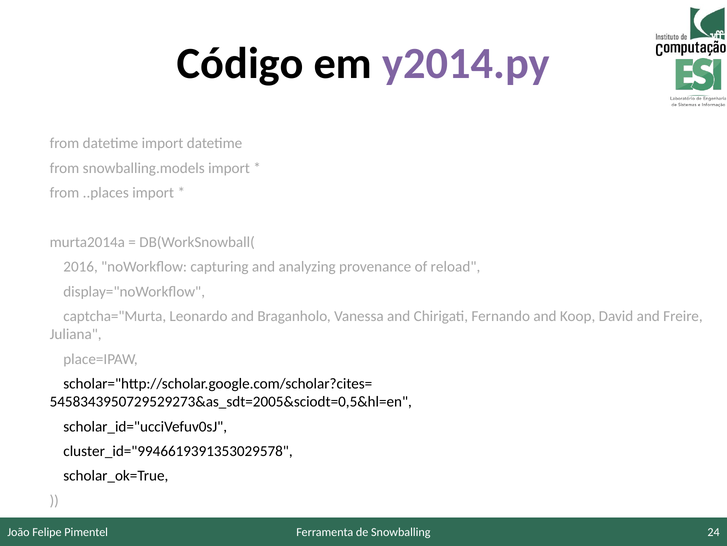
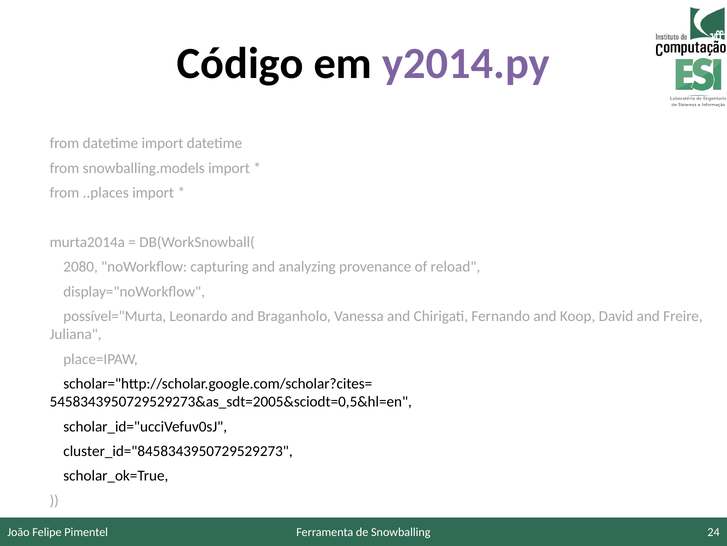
2016: 2016 -> 2080
captcha="Murta: captcha="Murta -> possível="Murta
cluster_id="9946619391353029578: cluster_id="9946619391353029578 -> cluster_id="8458343950729529273
